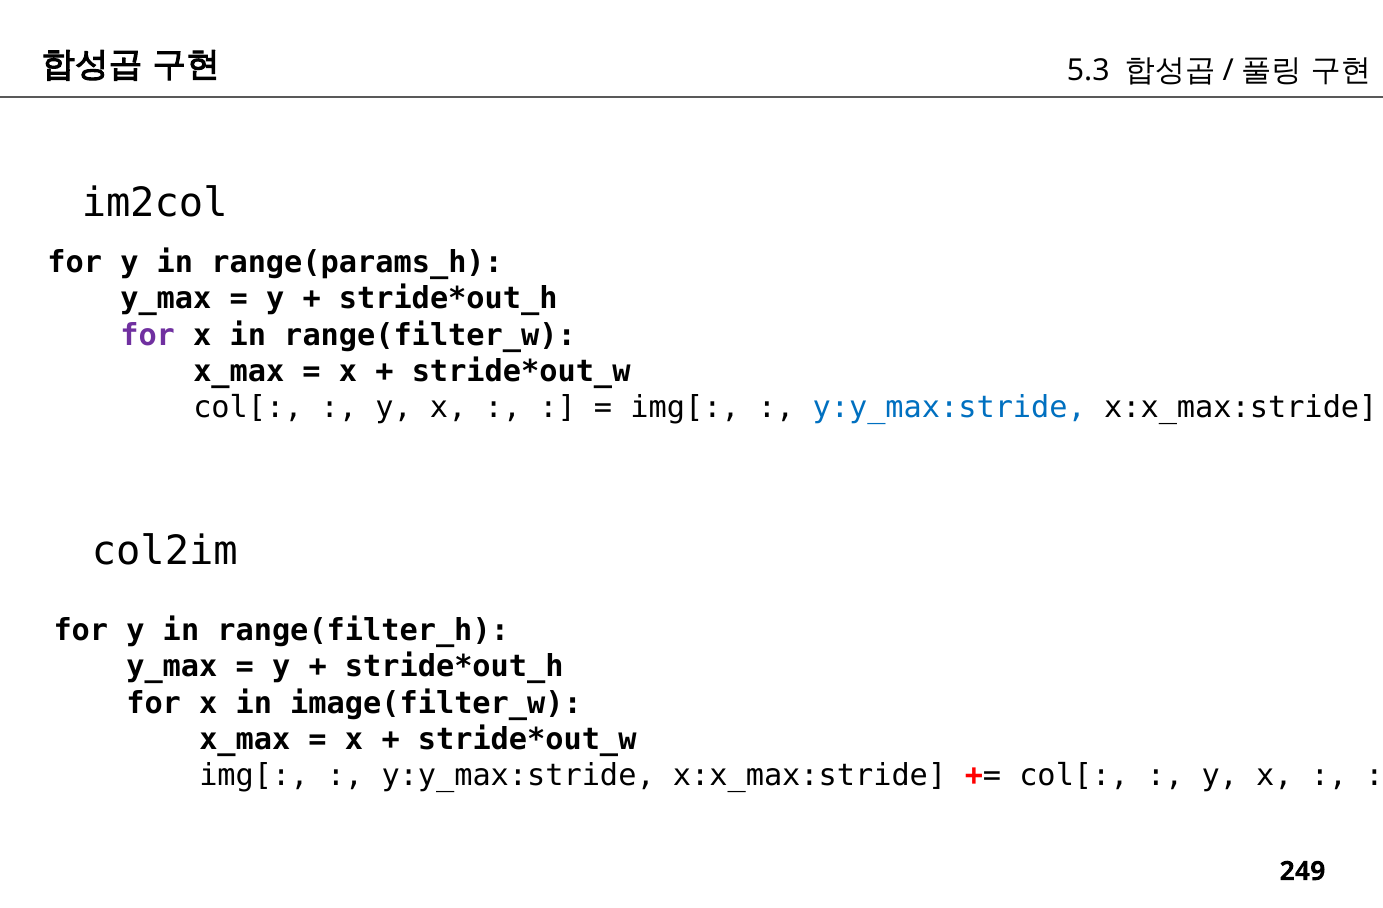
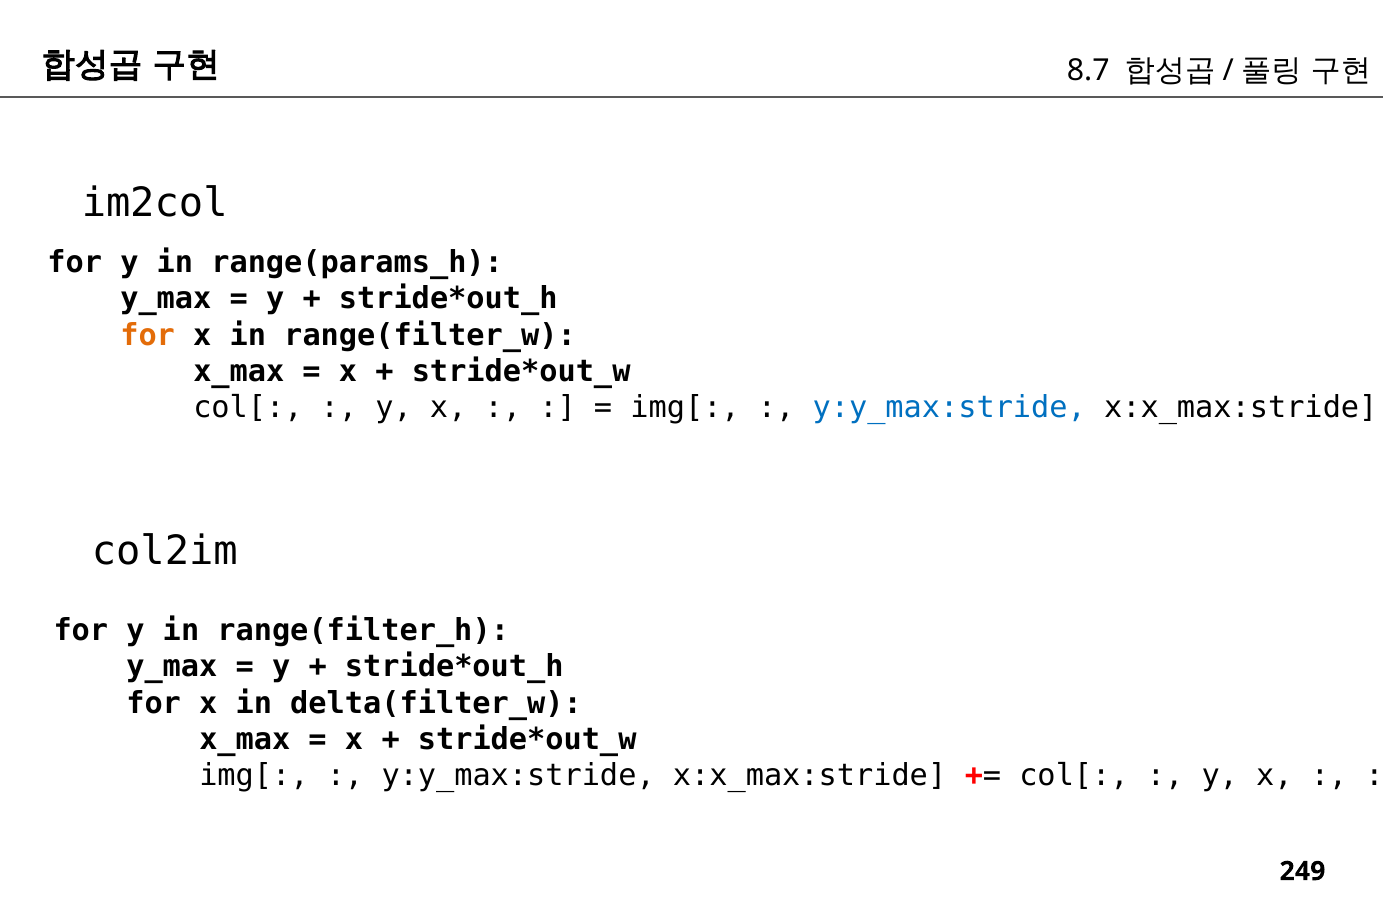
5.3: 5.3 -> 8.7
for at (148, 335) colour: purple -> orange
image(filter_w: image(filter_w -> delta(filter_w
